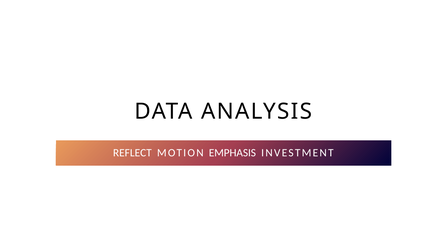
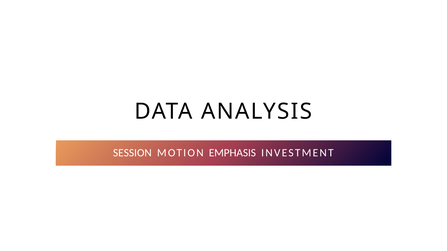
REFLECT: REFLECT -> SESSION
